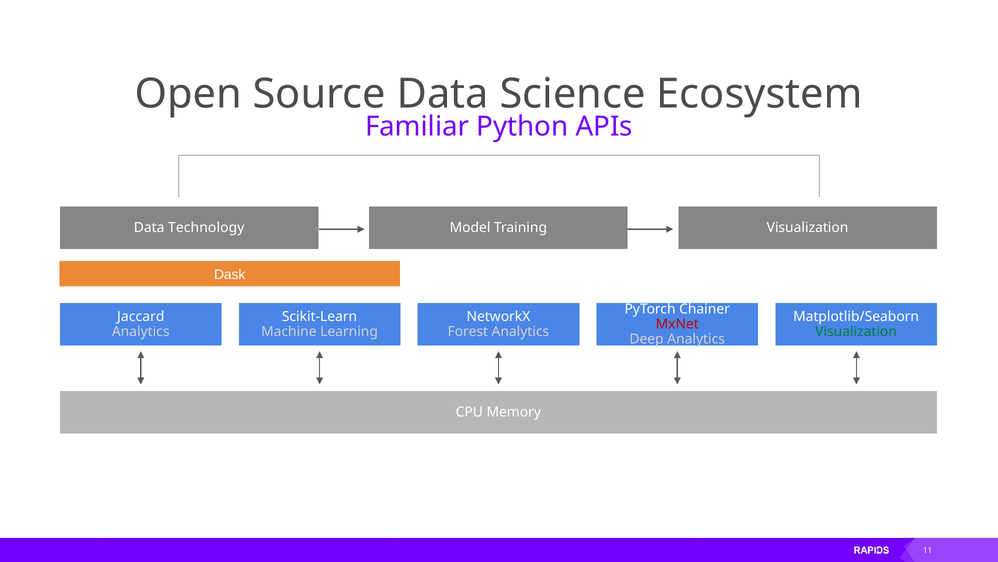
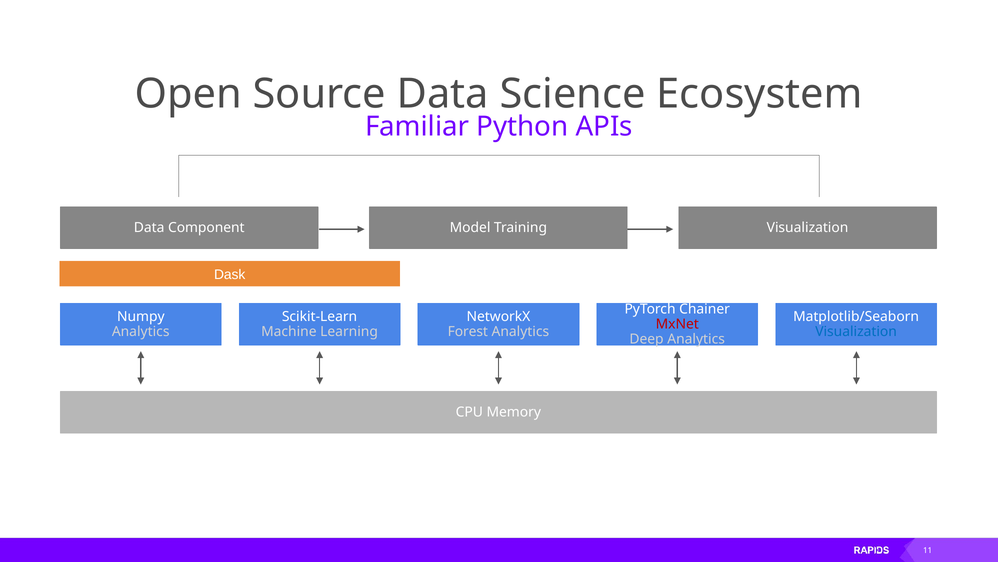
Technology: Technology -> Component
Jaccard: Jaccard -> Numpy
Visualization at (856, 331) colour: green -> blue
